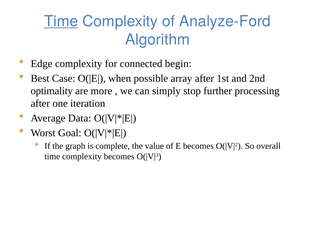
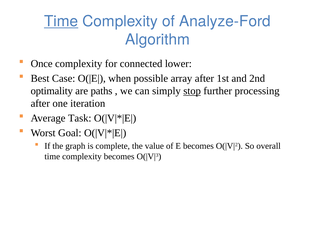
Edge: Edge -> Once
begin: begin -> lower
more: more -> paths
stop underline: none -> present
Data: Data -> Task
